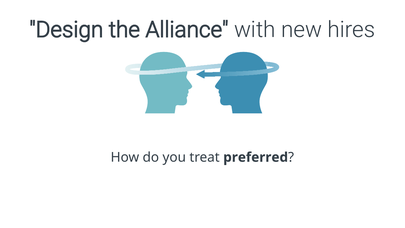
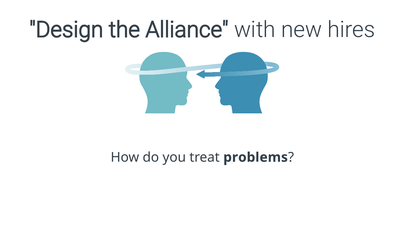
preferred: preferred -> problems
